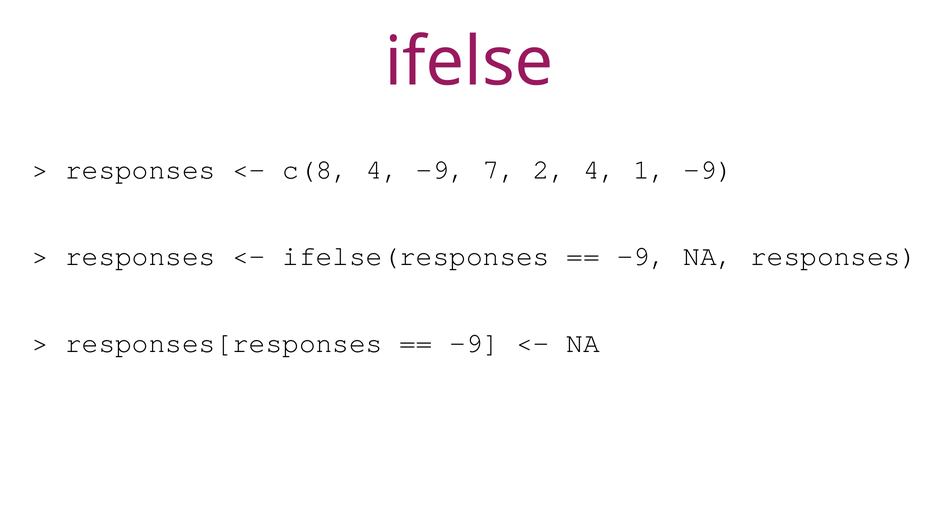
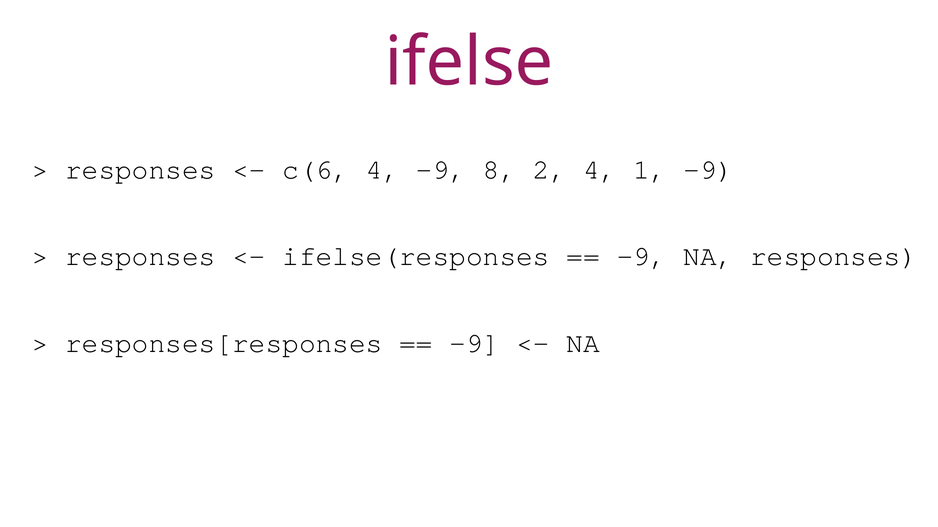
c(8: c(8 -> c(6
7: 7 -> 8
